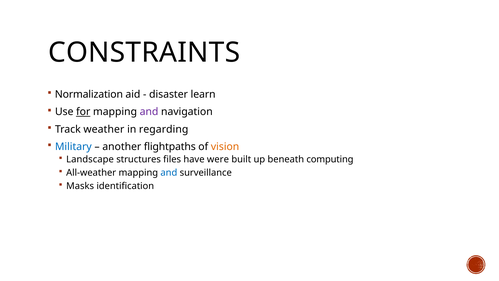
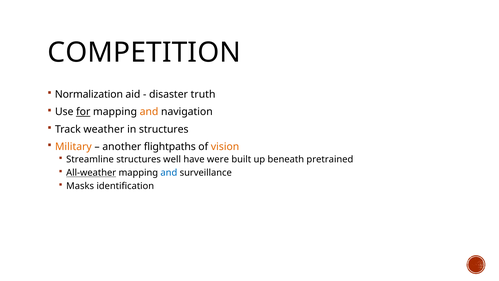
CONSTRAINTS: CONSTRAINTS -> COMPETITION
learn: learn -> truth
and at (149, 112) colour: purple -> orange
in regarding: regarding -> structures
Military colour: blue -> orange
Landscape: Landscape -> Streamline
files: files -> well
computing: computing -> pretrained
All-weather underline: none -> present
